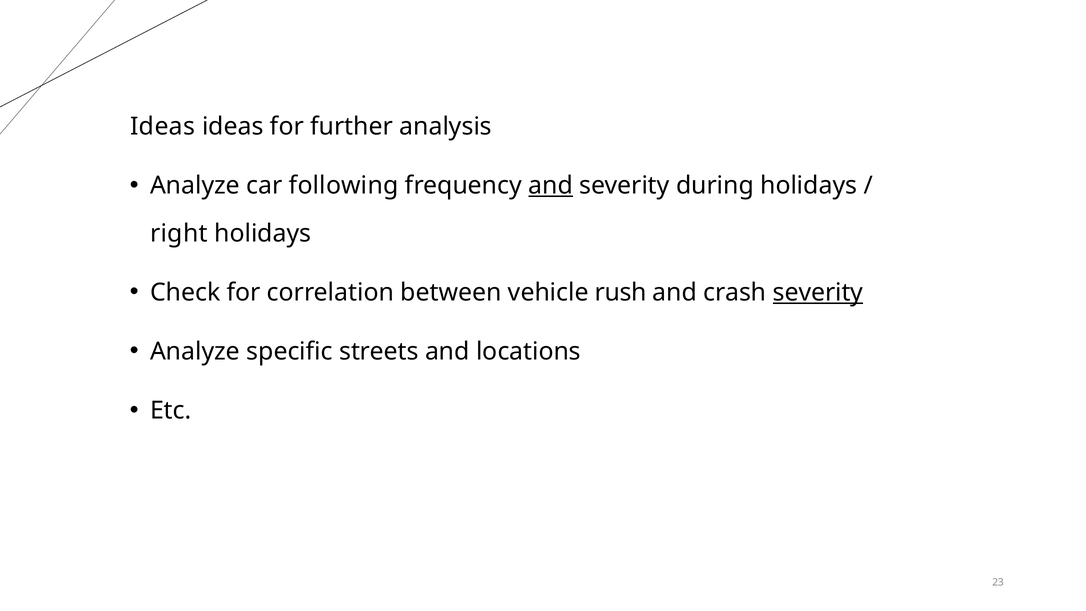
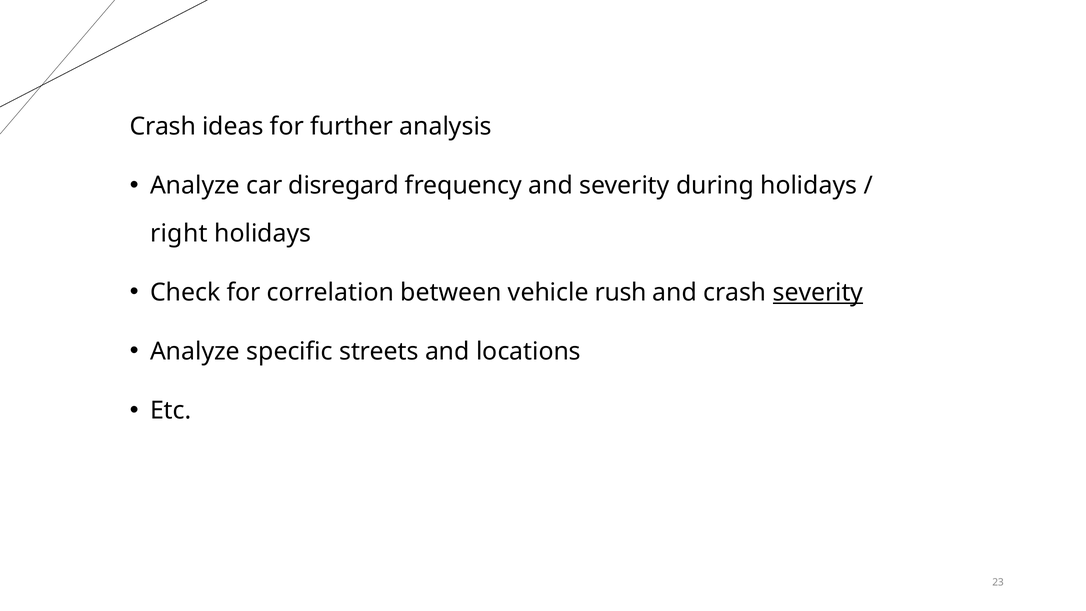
Ideas at (163, 127): Ideas -> Crash
following: following -> disregard
and at (551, 186) underline: present -> none
